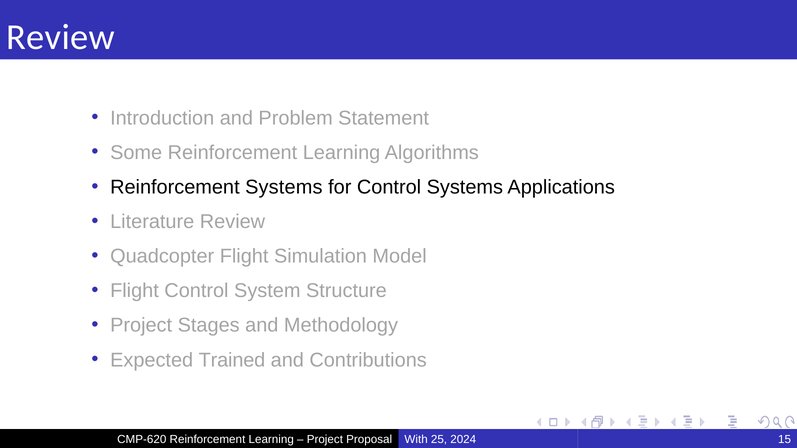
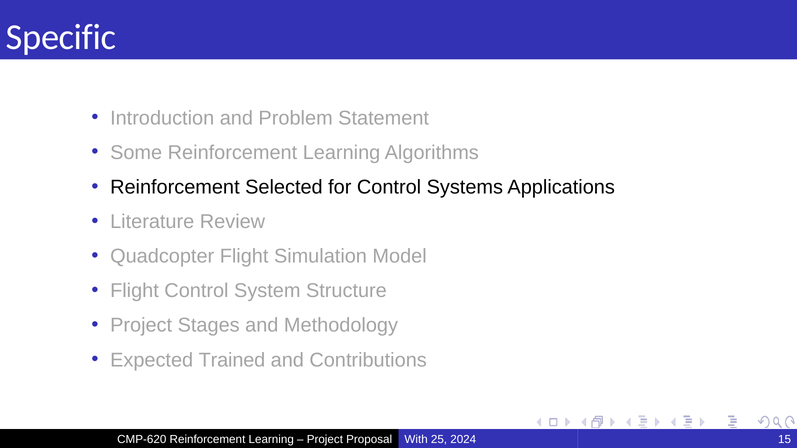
Review at (61, 37): Review -> Specific
Reinforcement Systems: Systems -> Selected
